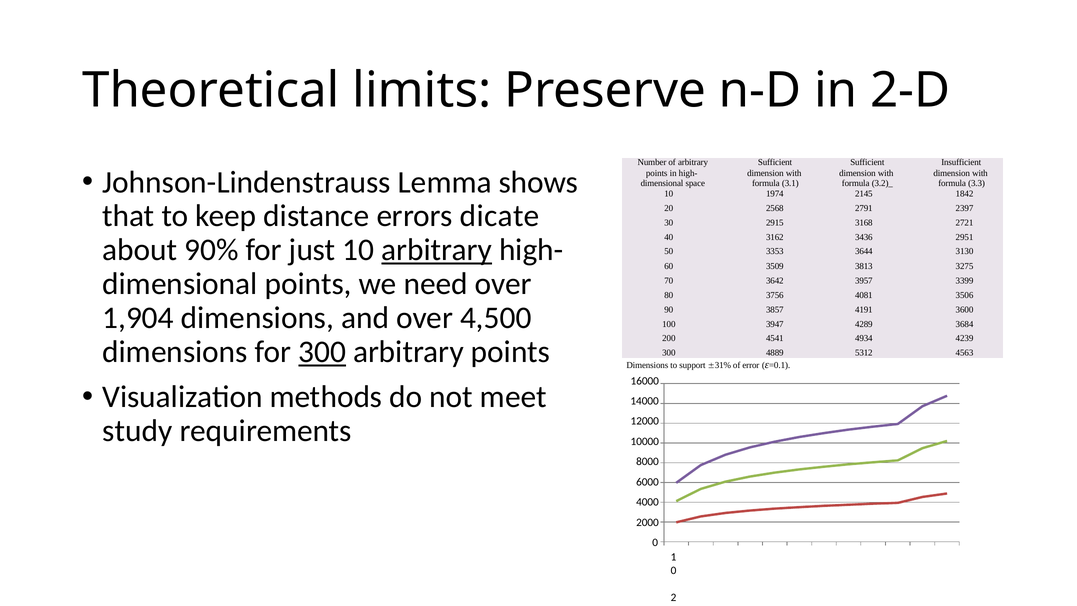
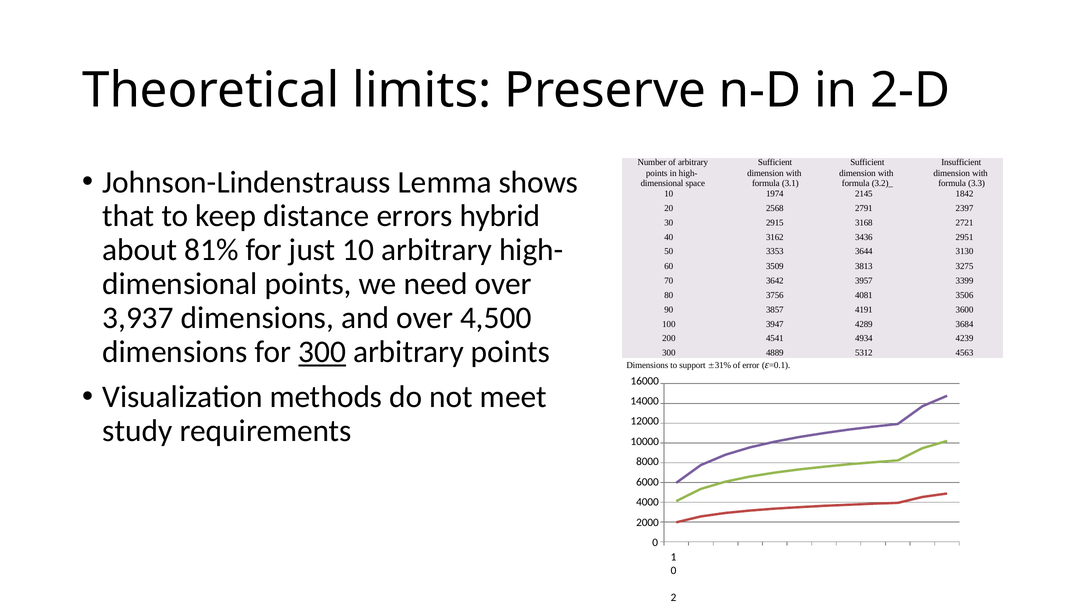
dicate: dicate -> hybrid
90%: 90% -> 81%
arbitrary at (437, 250) underline: present -> none
1,904: 1,904 -> 3,937
